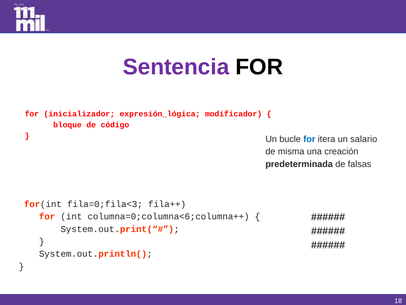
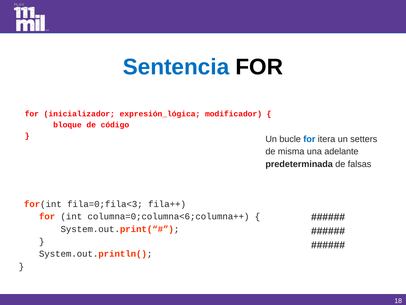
Sentencia colour: purple -> blue
salario: salario -> setters
creación: creación -> adelante
